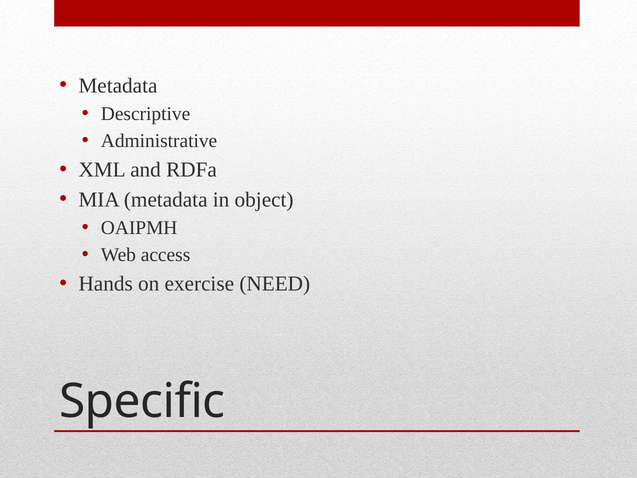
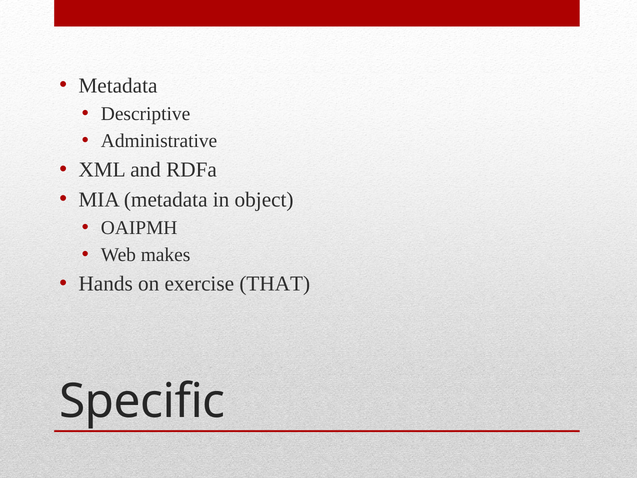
access: access -> makes
NEED: NEED -> THAT
